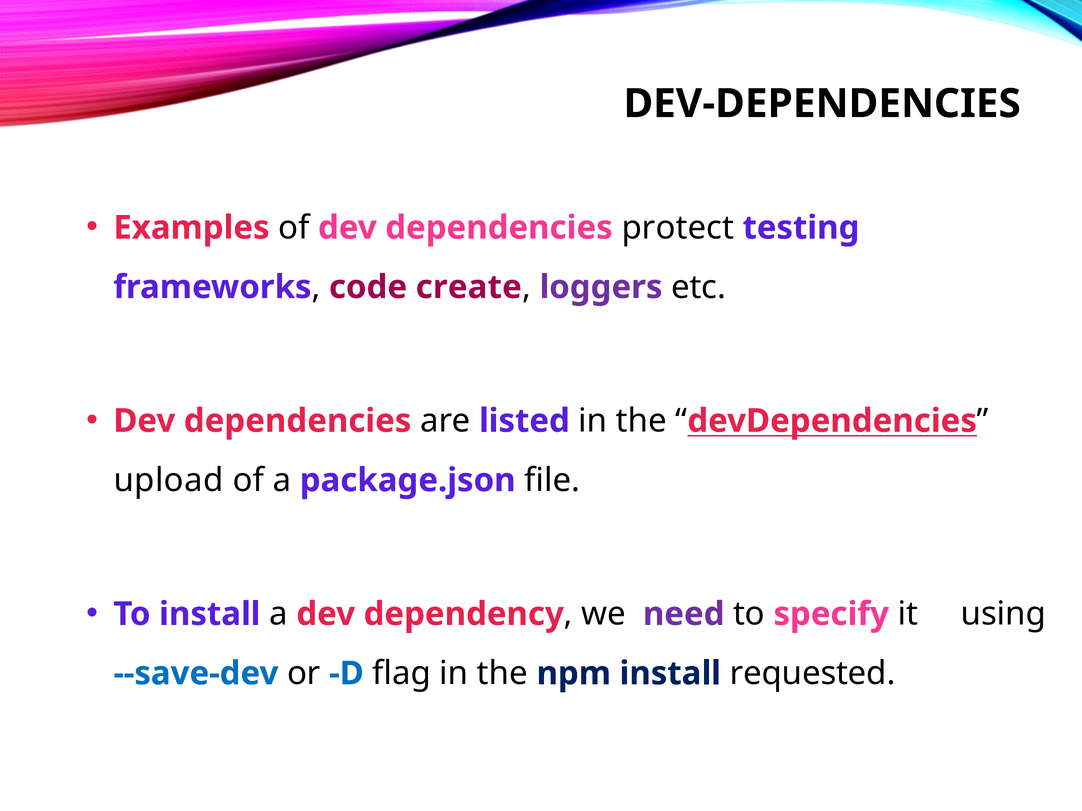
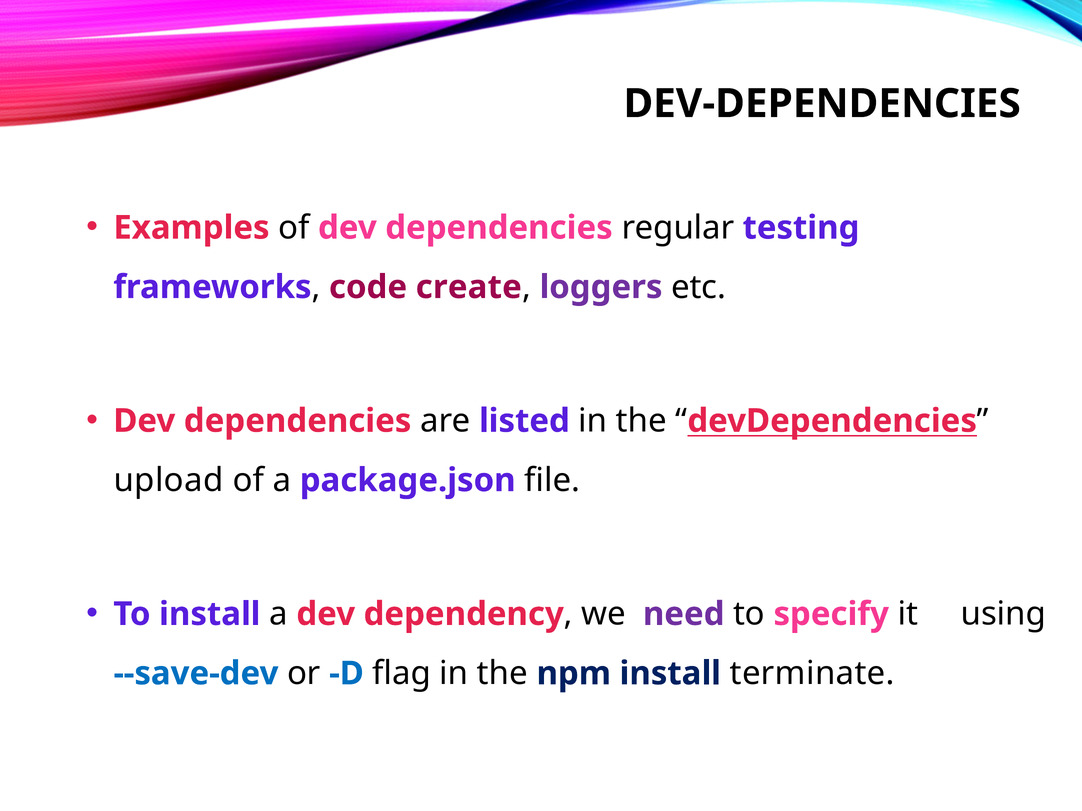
protect: protect -> regular
requested: requested -> terminate
